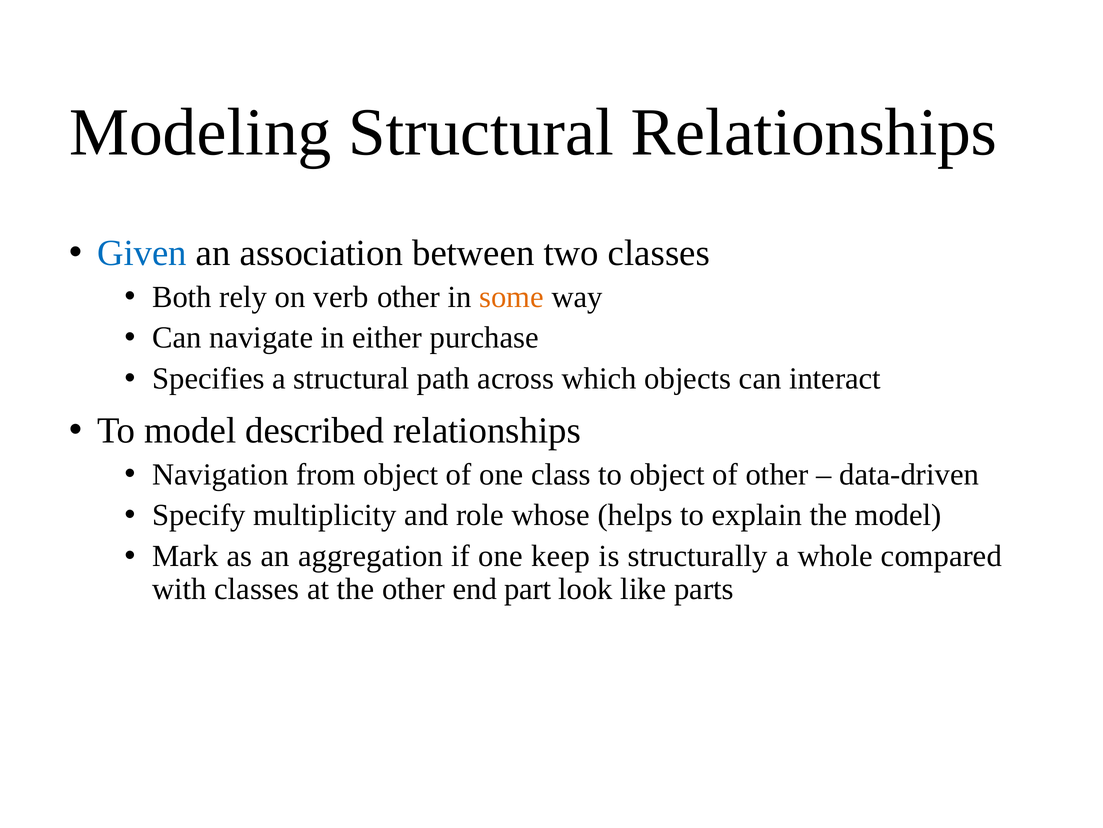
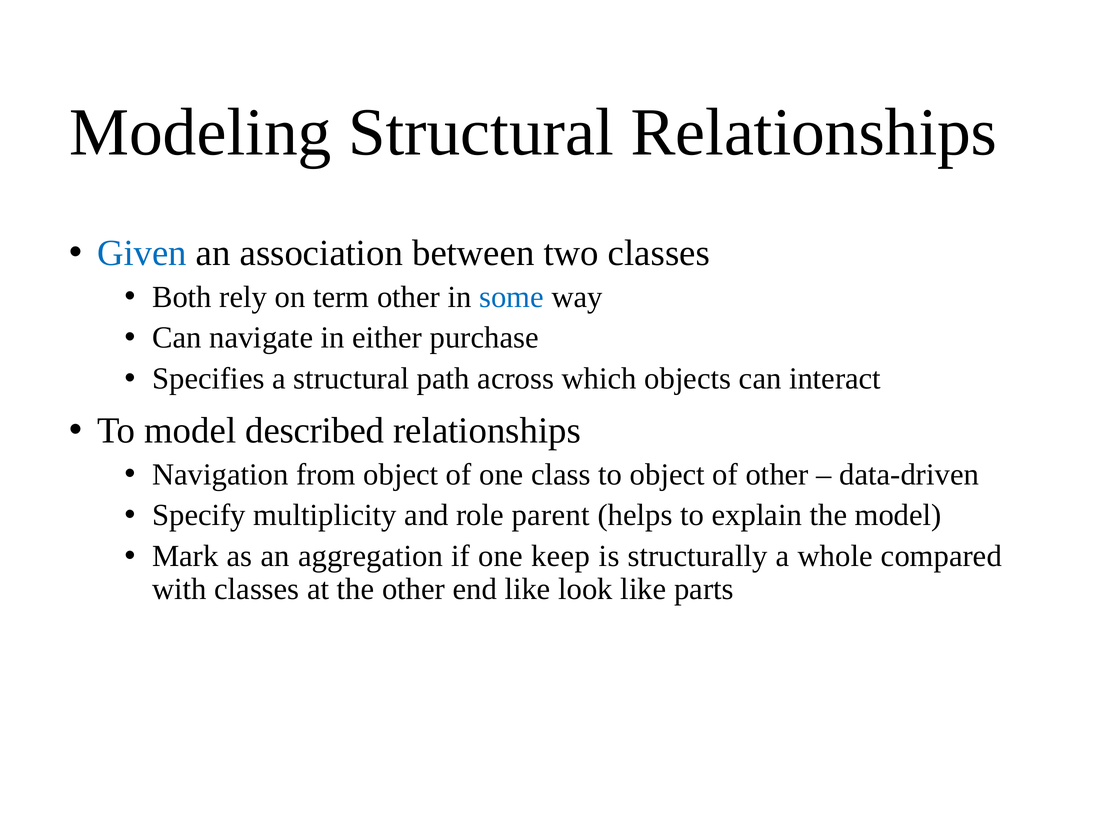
verb: verb -> term
some colour: orange -> blue
whose: whose -> parent
end part: part -> like
